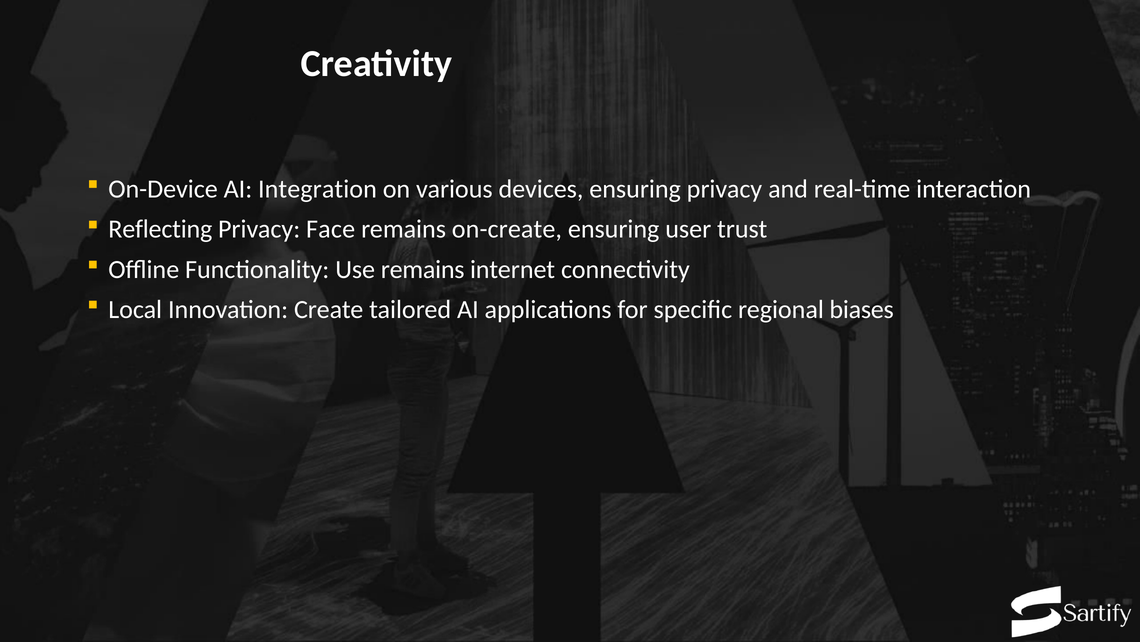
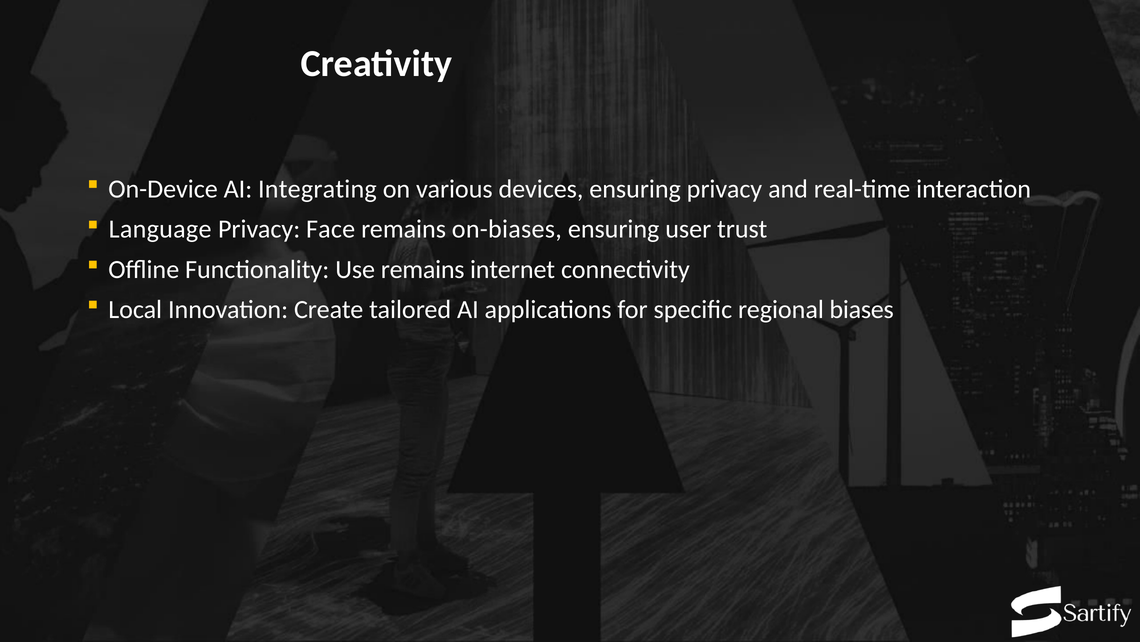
Integration: Integration -> Integrating
Reflecting: Reflecting -> Language
on-create: on-create -> on-biases
